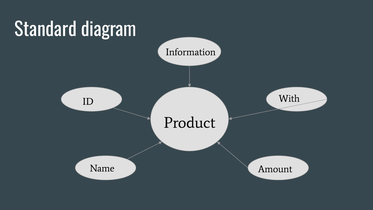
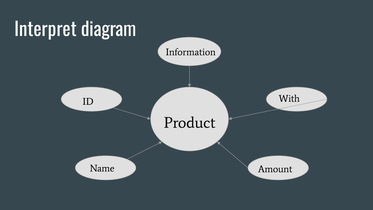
Standard: Standard -> Interpret
